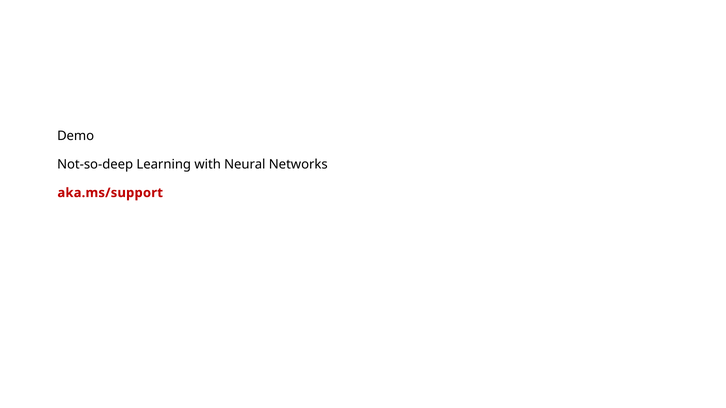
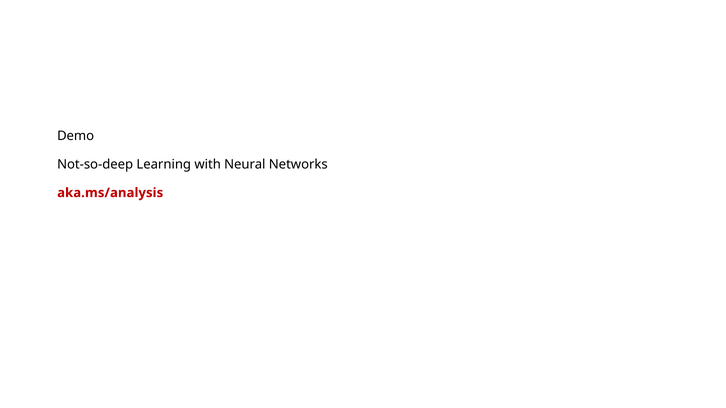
aka.ms/support: aka.ms/support -> aka.ms/analysis
